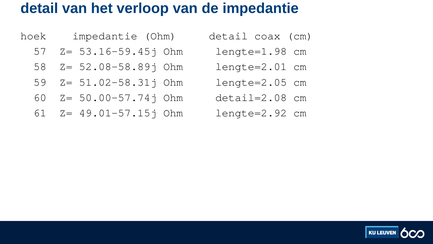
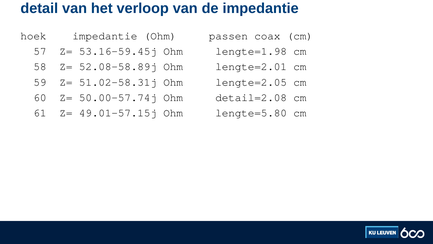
Ohm detail: detail -> passen
lengte=2.92: lengte=2.92 -> lengte=5.80
